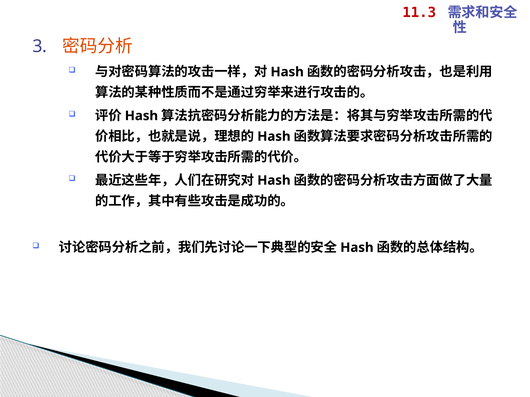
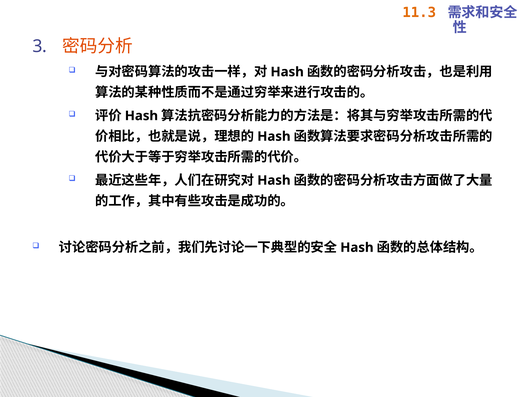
11.3 colour: red -> orange
